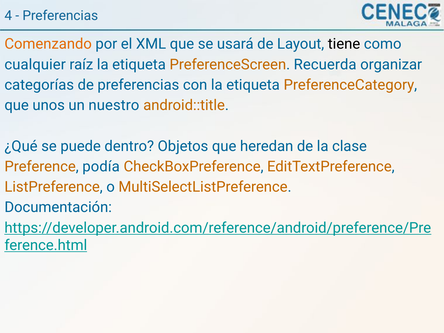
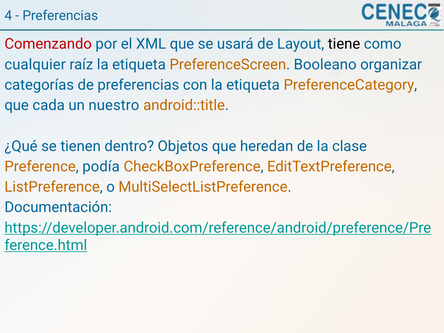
Comenzando colour: orange -> red
Recuerda: Recuerda -> Booleano
unos: unos -> cada
puede: puede -> tienen
